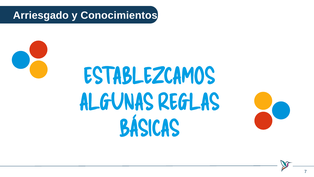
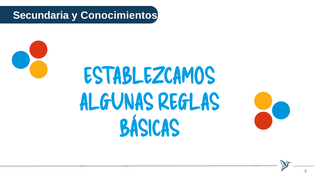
Arriesgado: Arriesgado -> Secundaria
